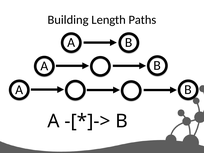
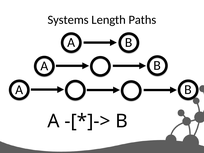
Building: Building -> Systems
